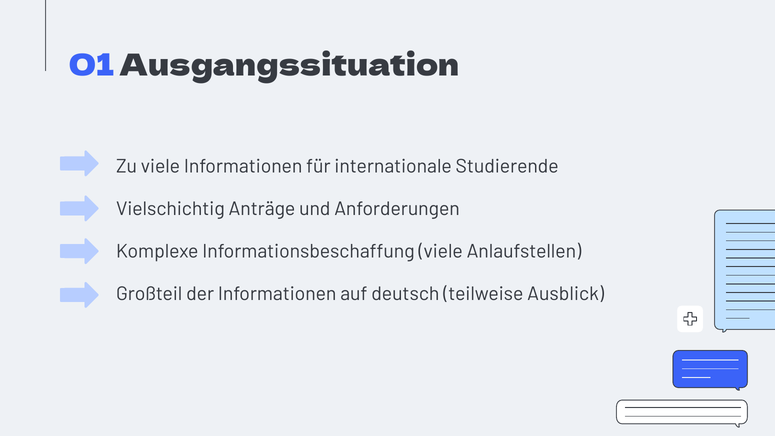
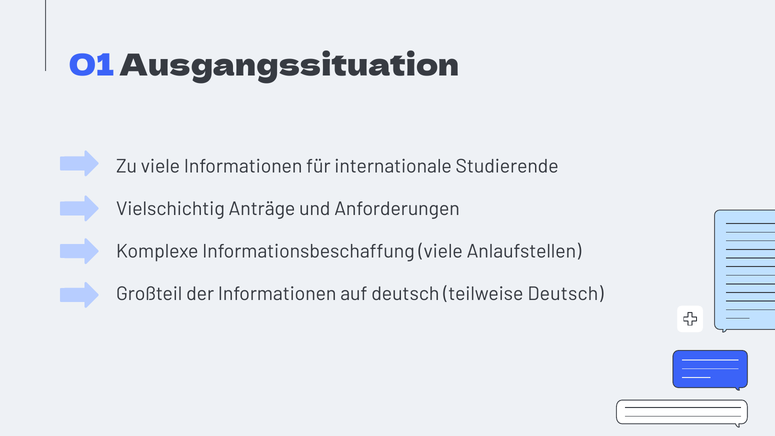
teilweise Ausblick: Ausblick -> Deutsch
